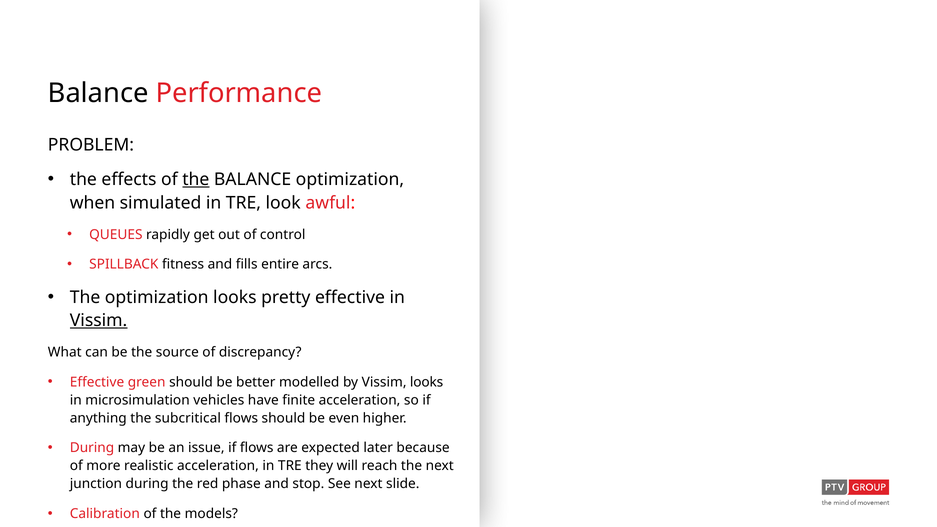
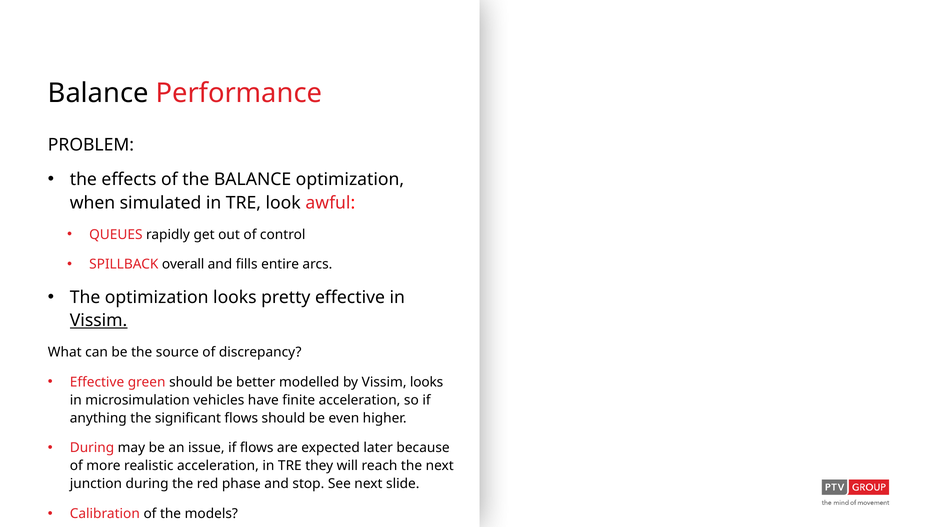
the at (196, 180) underline: present -> none
fitness: fitness -> overall
subcritical: subcritical -> significant
